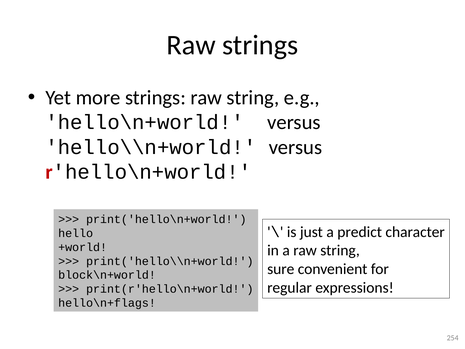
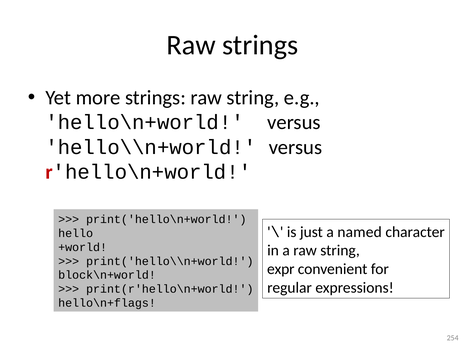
predict: predict -> named
sure: sure -> expr
